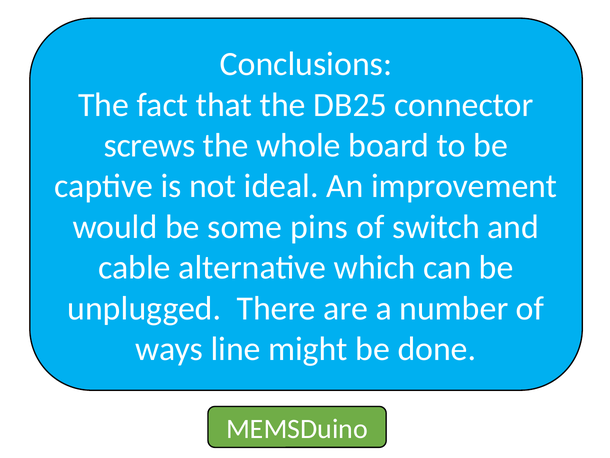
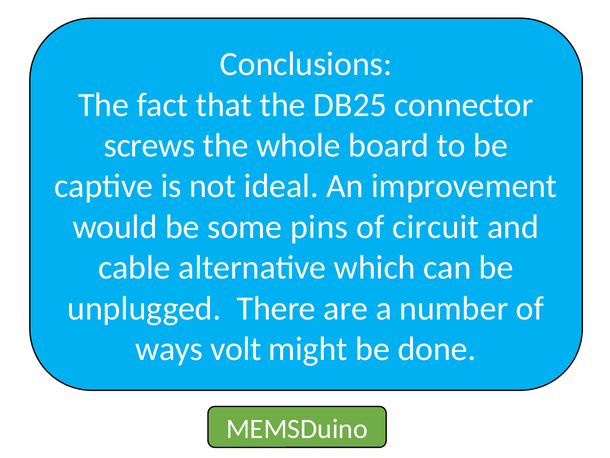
switch: switch -> circuit
line: line -> volt
